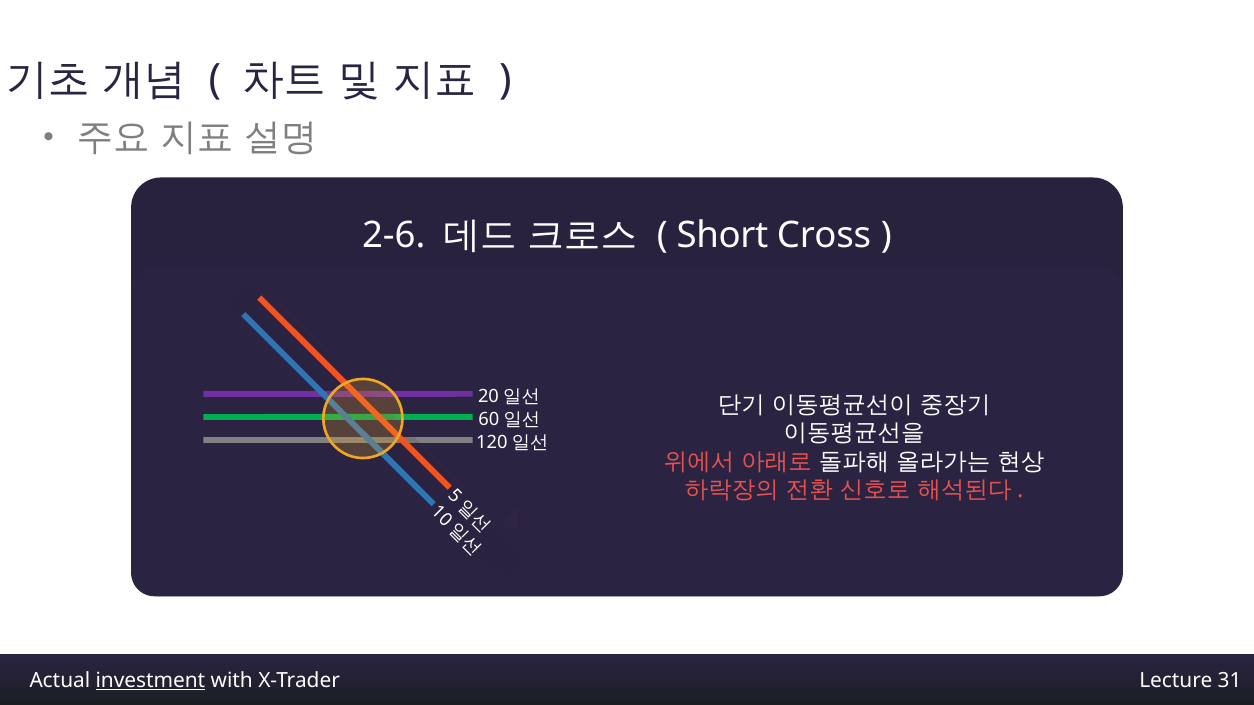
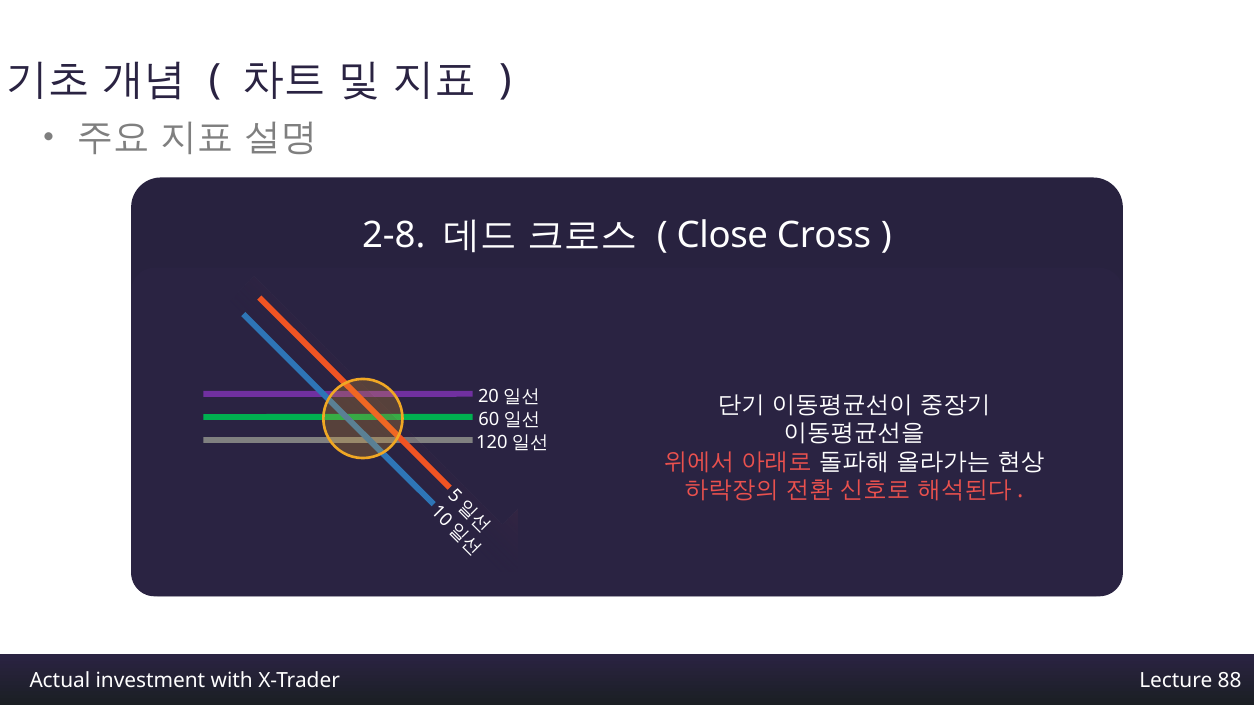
2-6: 2-6 -> 2-8
Short: Short -> Close
investment underline: present -> none
31: 31 -> 88
